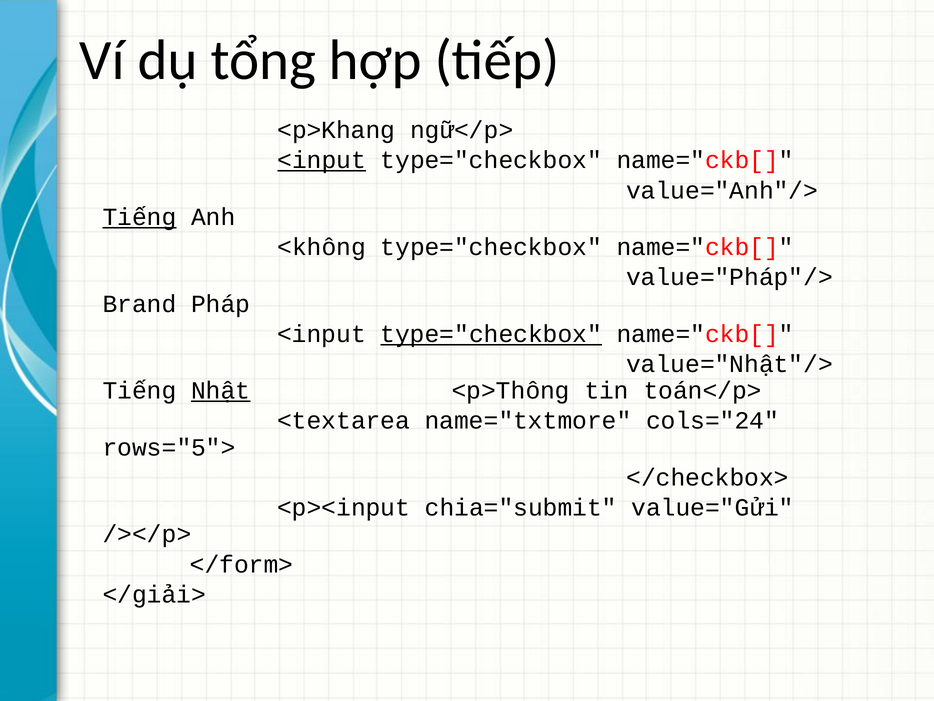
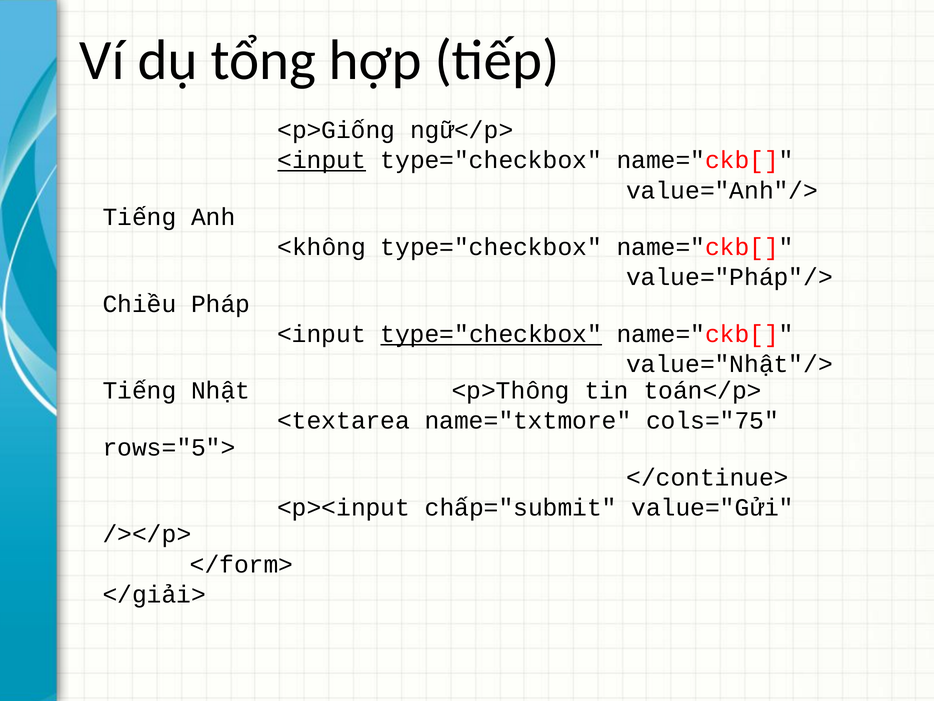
<p>Khang: <p>Khang -> <p>Giống
Tiếng at (140, 217) underline: present -> none
Brand: Brand -> Chiều
Nhật underline: present -> none
cols="24: cols="24 -> cols="75
</checkbox>: </checkbox> -> </continue>
chia="submit: chia="submit -> chấp="submit
